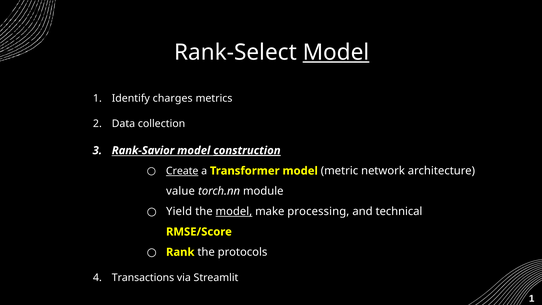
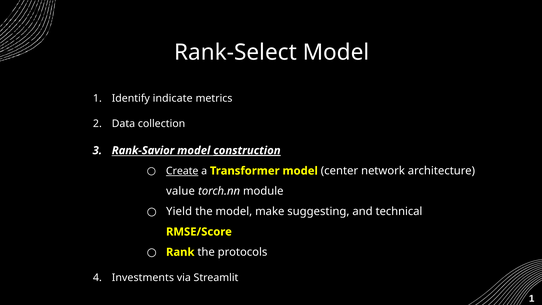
Model at (336, 52) underline: present -> none
charges: charges -> indicate
metric: metric -> center
model at (234, 211) underline: present -> none
processing: processing -> suggesting
Transactions: Transactions -> Investments
